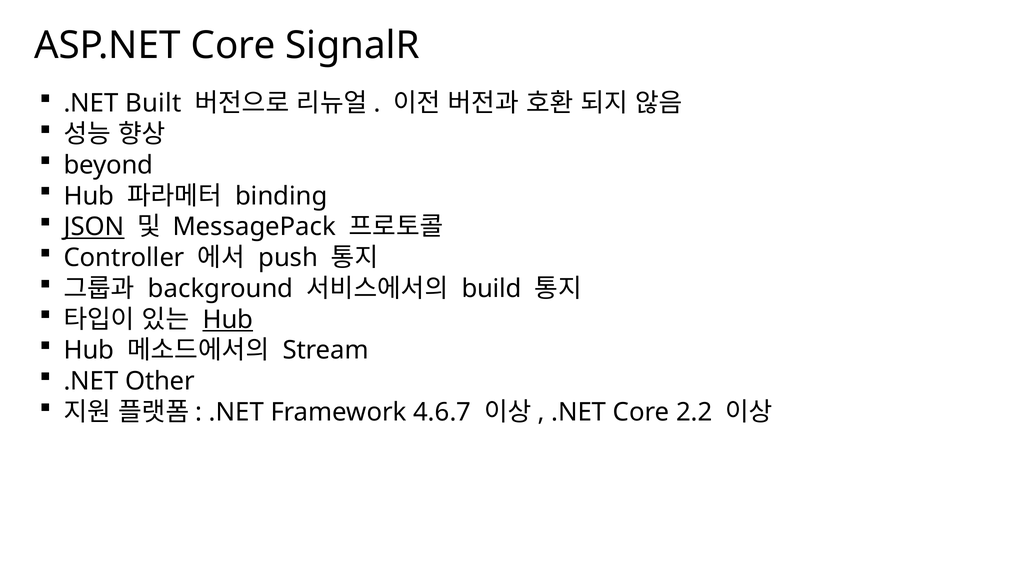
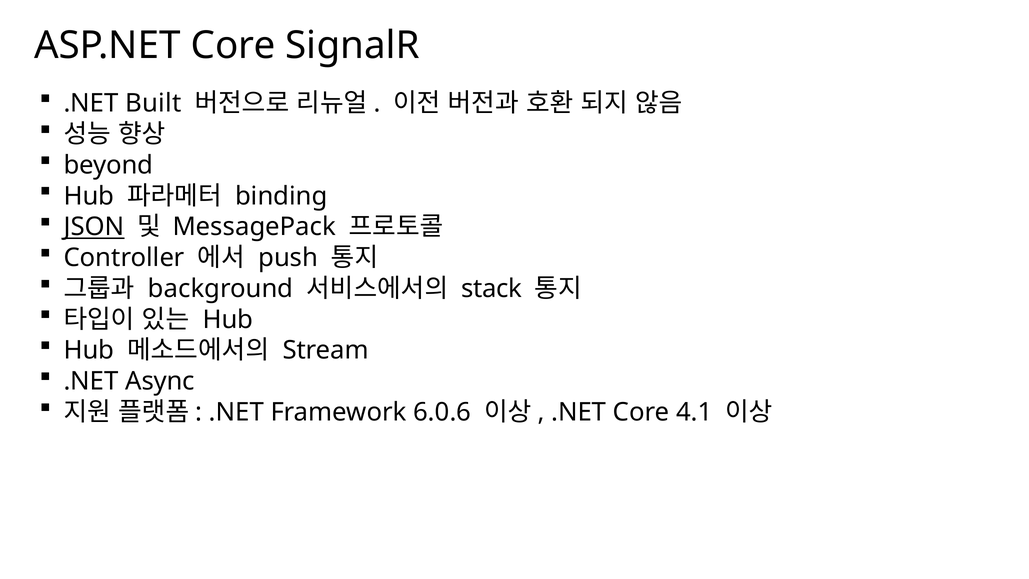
build: build -> stack
Hub at (228, 319) underline: present -> none
Other: Other -> Async
4.6.7: 4.6.7 -> 6.0.6
2.2: 2.2 -> 4.1
